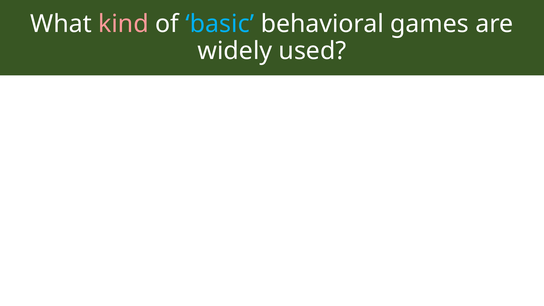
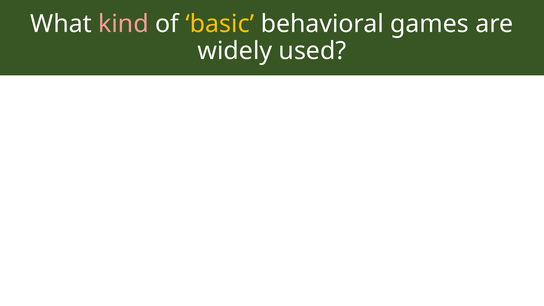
basic colour: light blue -> yellow
